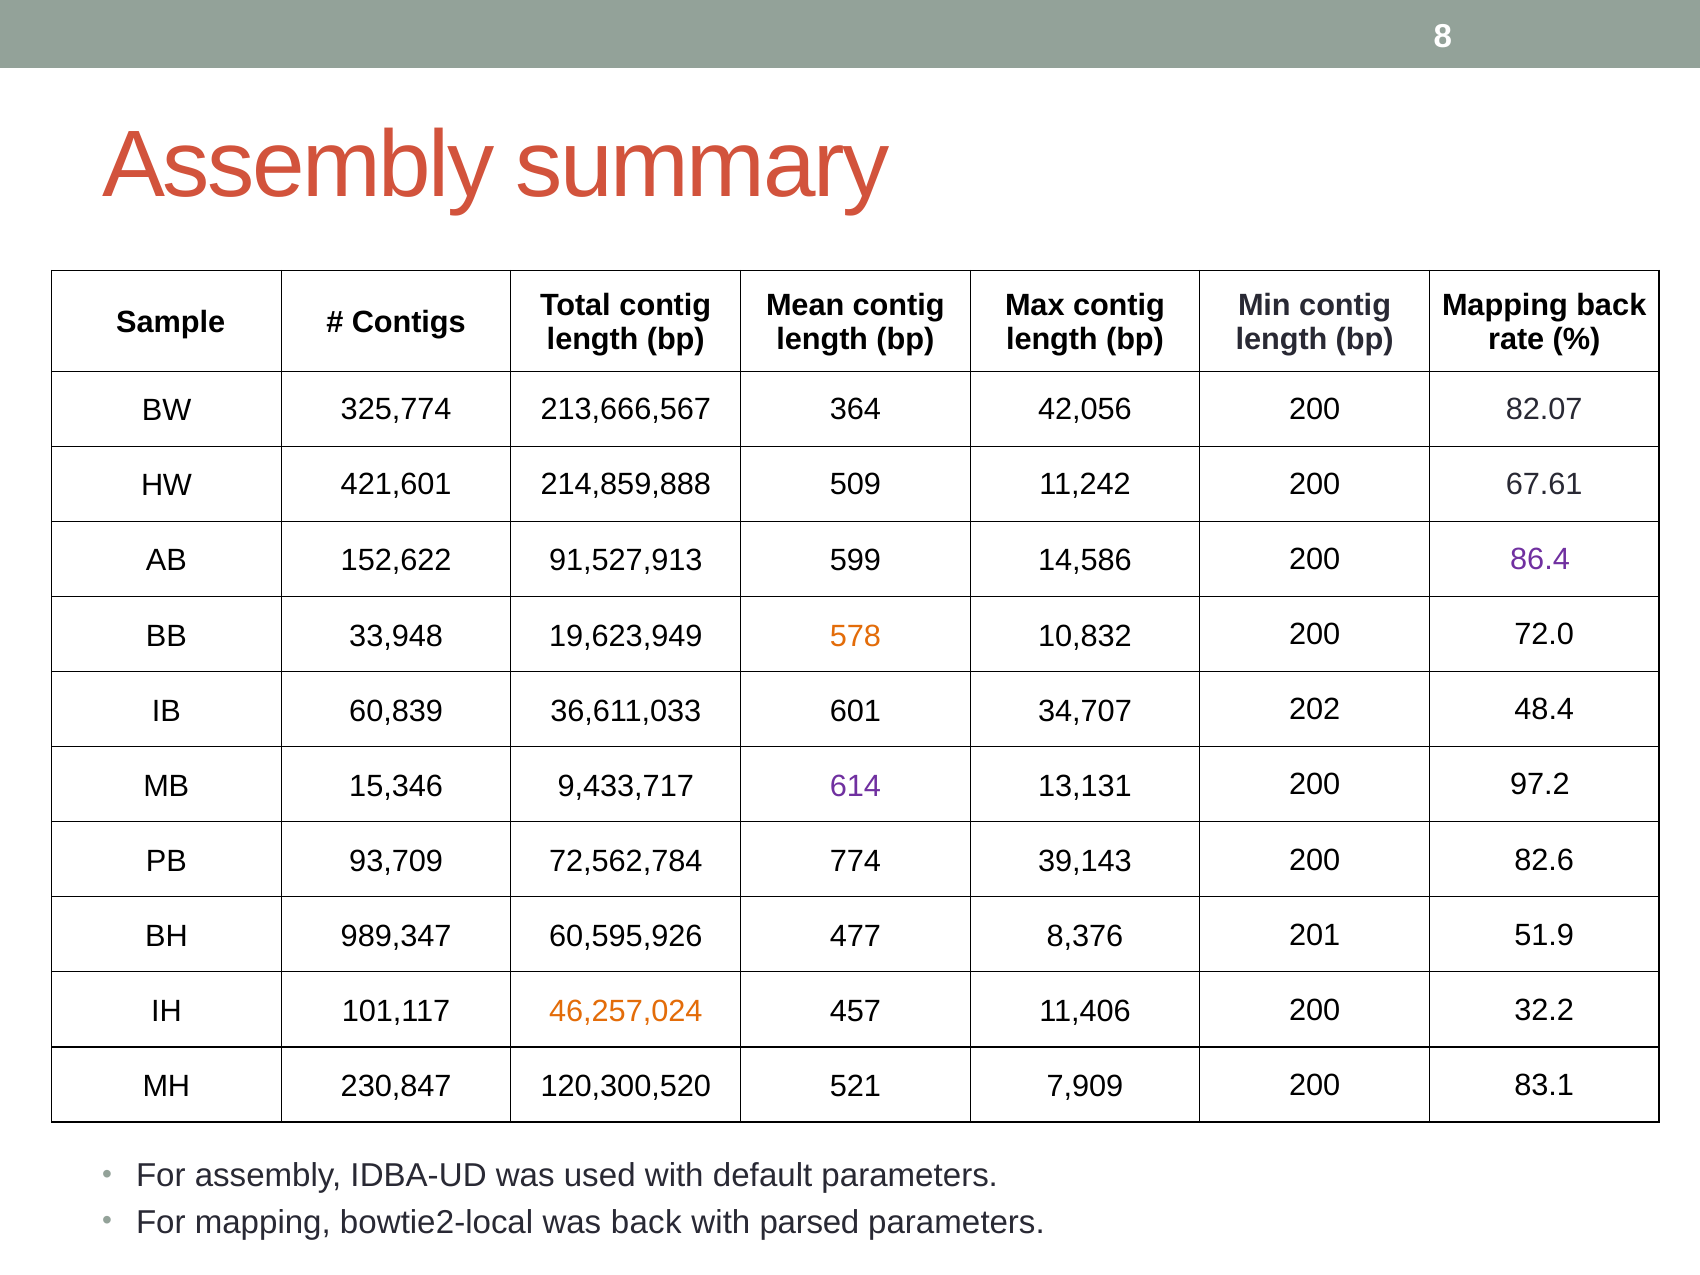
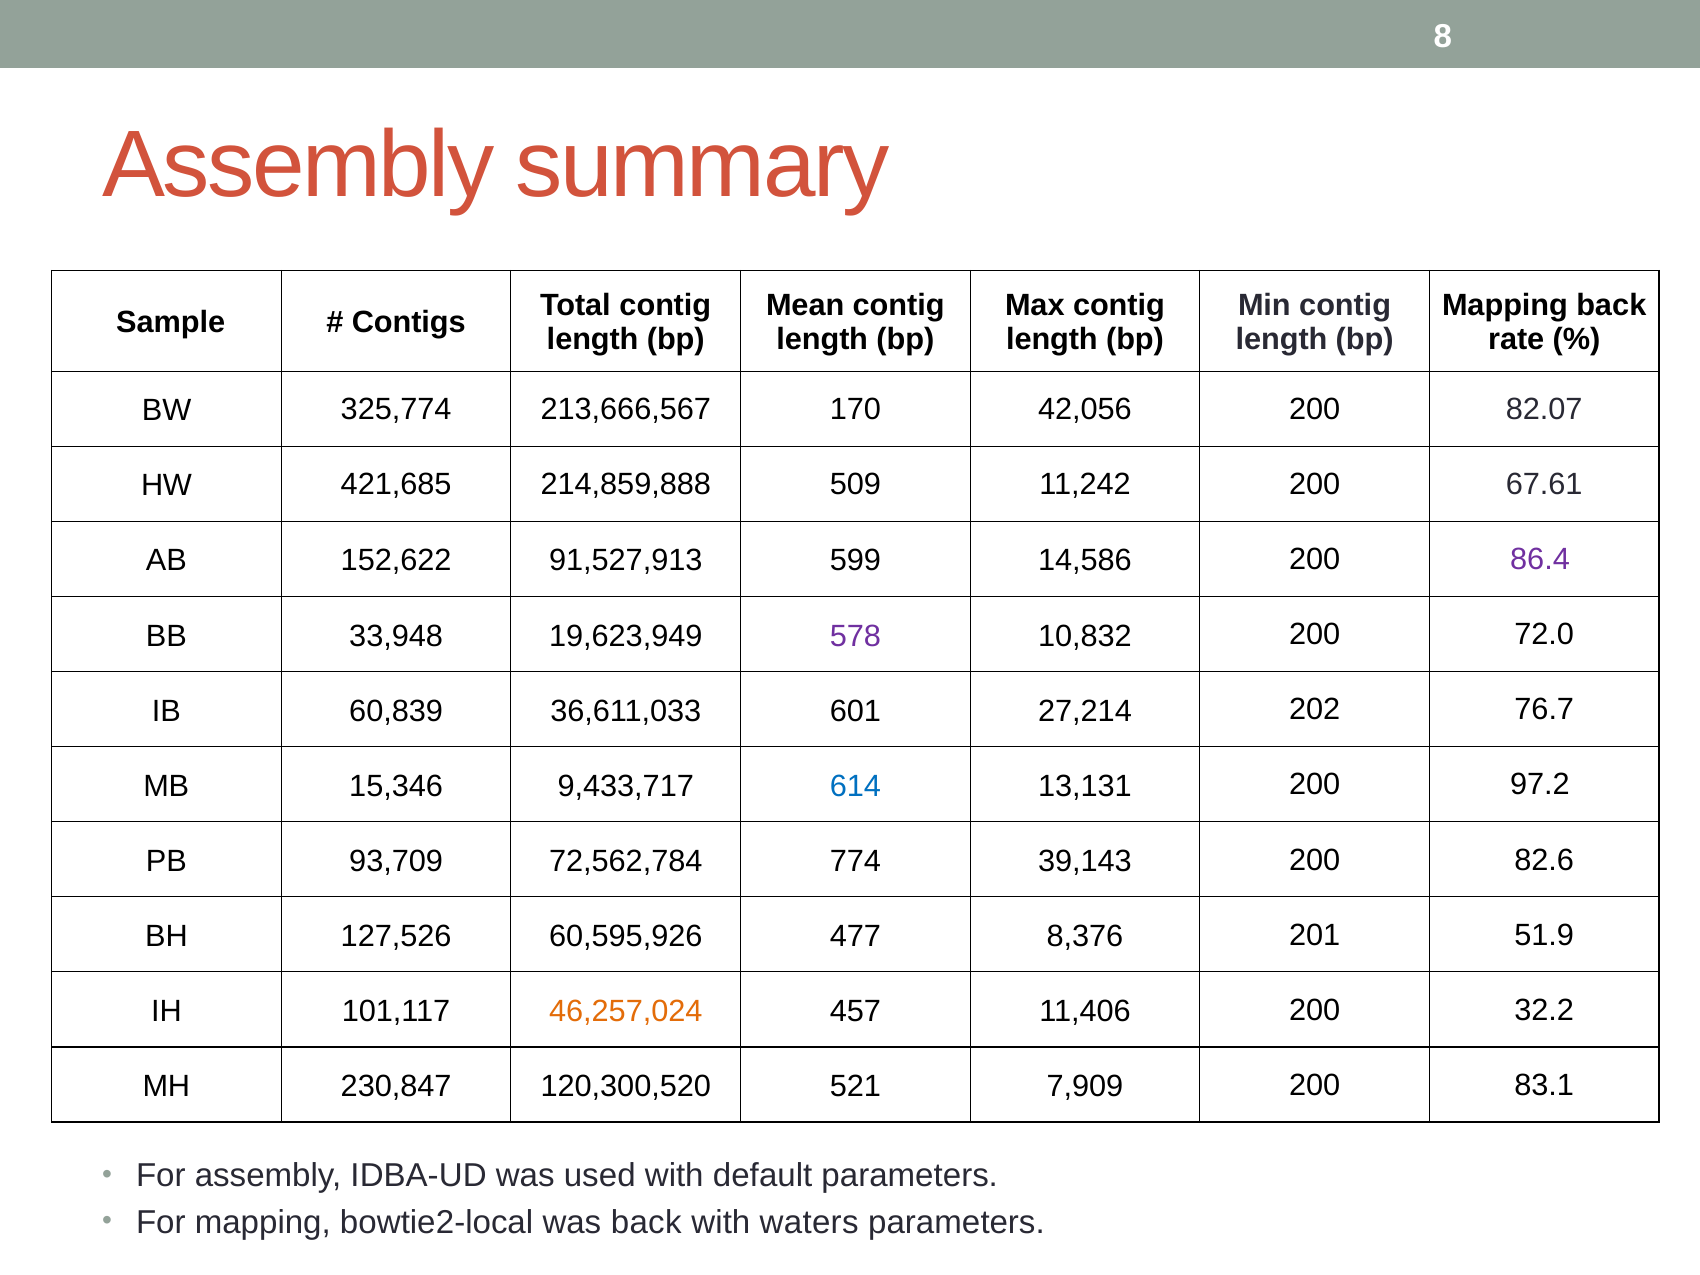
364: 364 -> 170
421,601: 421,601 -> 421,685
578 colour: orange -> purple
34,707: 34,707 -> 27,214
48.4: 48.4 -> 76.7
614 colour: purple -> blue
989,347: 989,347 -> 127,526
parsed: parsed -> waters
